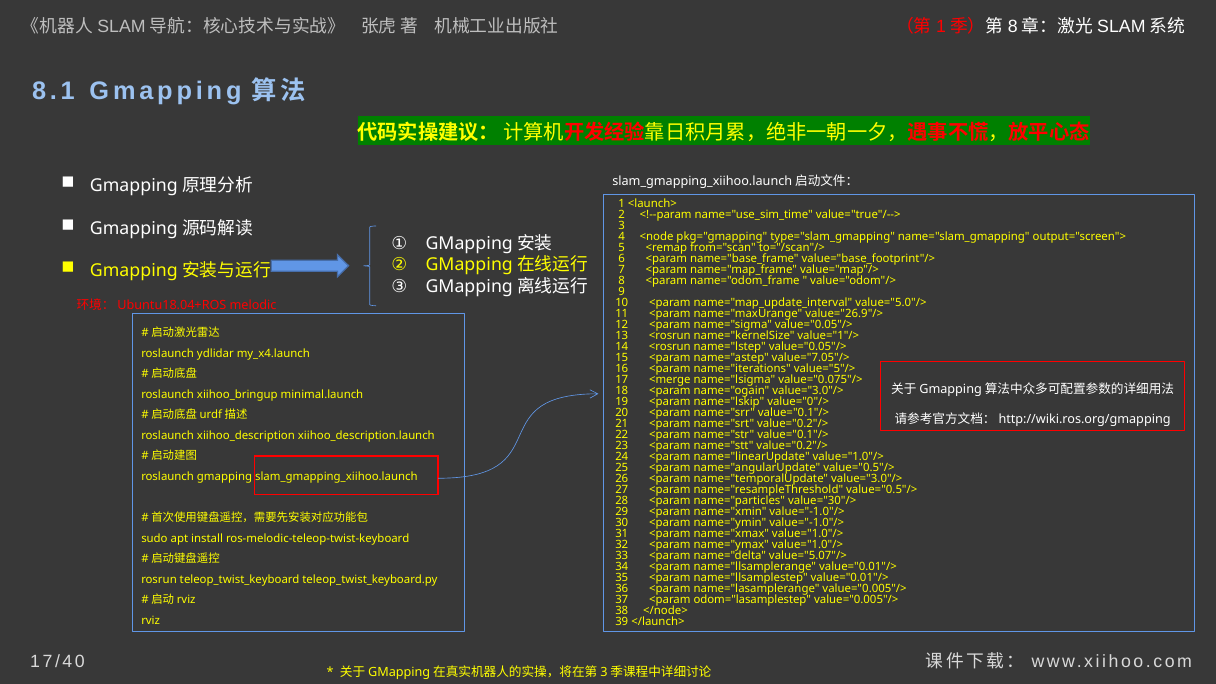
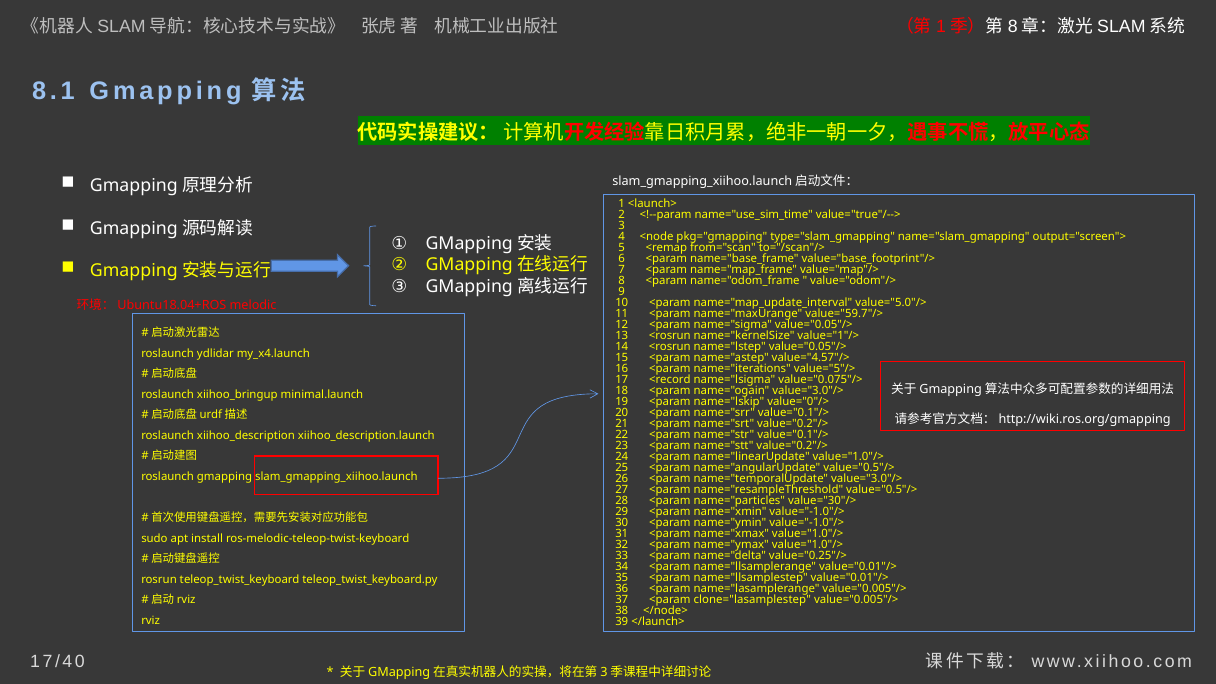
value="26.9"/>: value="26.9"/> -> value="59.7"/>
value="7.05"/>: value="7.05"/> -> value="4.57"/>
<merge: <merge -> <record
value="5.07"/>: value="5.07"/> -> value="0.25"/>
odom="lasamplestep: odom="lasamplestep -> clone="lasamplestep
